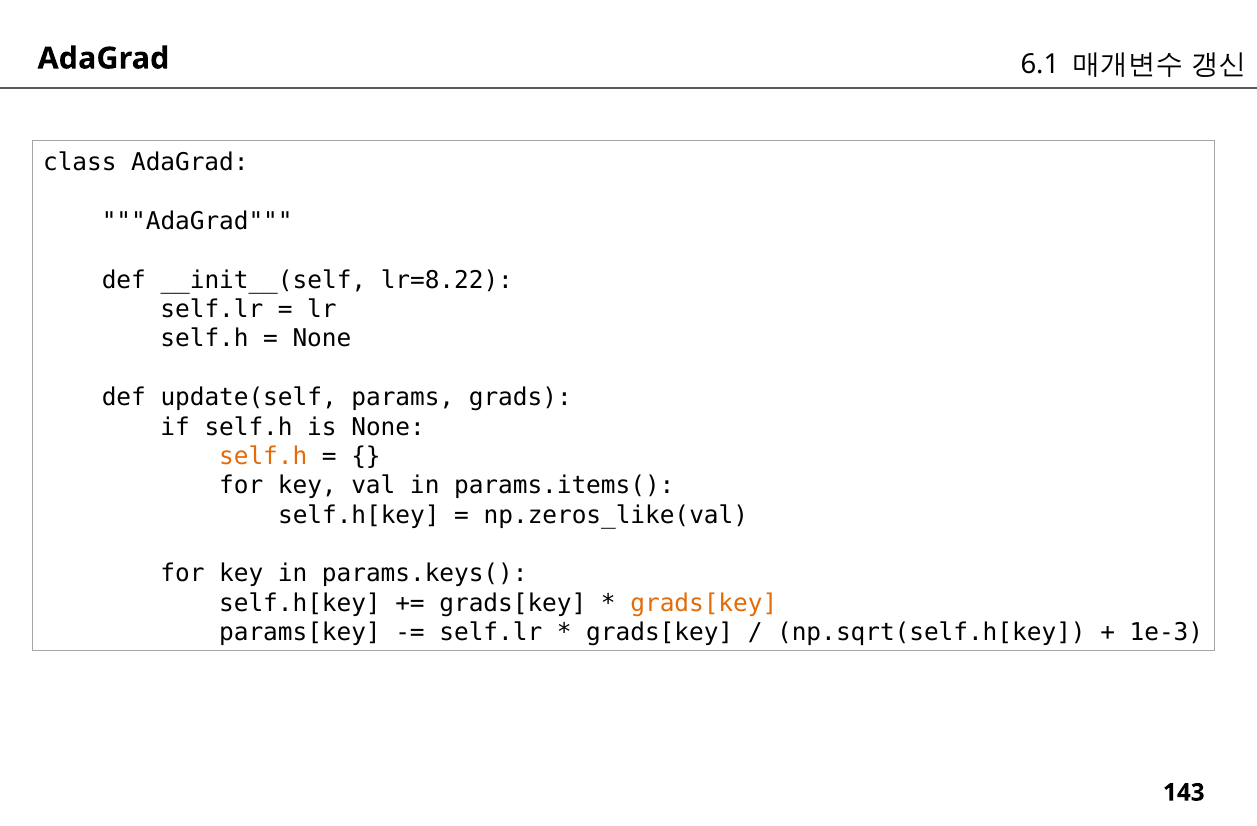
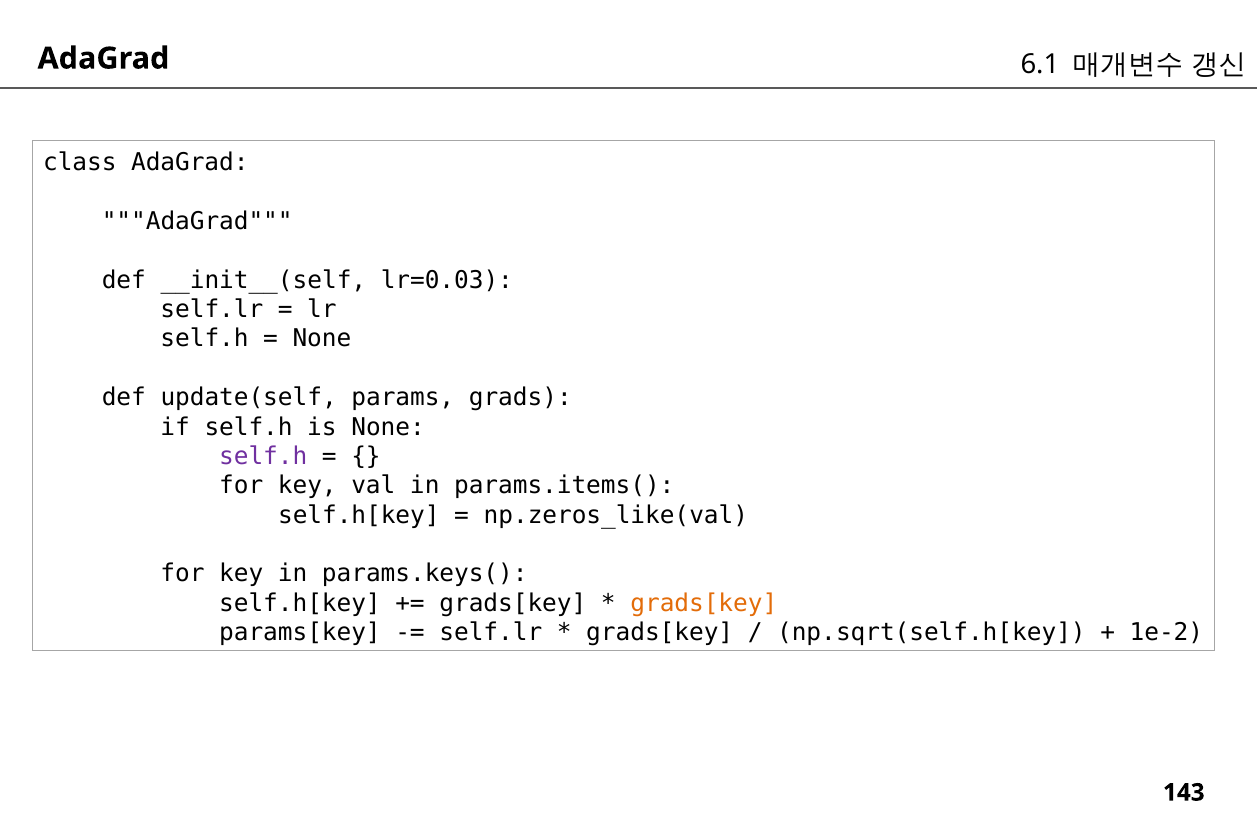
lr=8.22: lr=8.22 -> lr=0.03
self.h at (263, 456) colour: orange -> purple
1e-3: 1e-3 -> 1e-2
